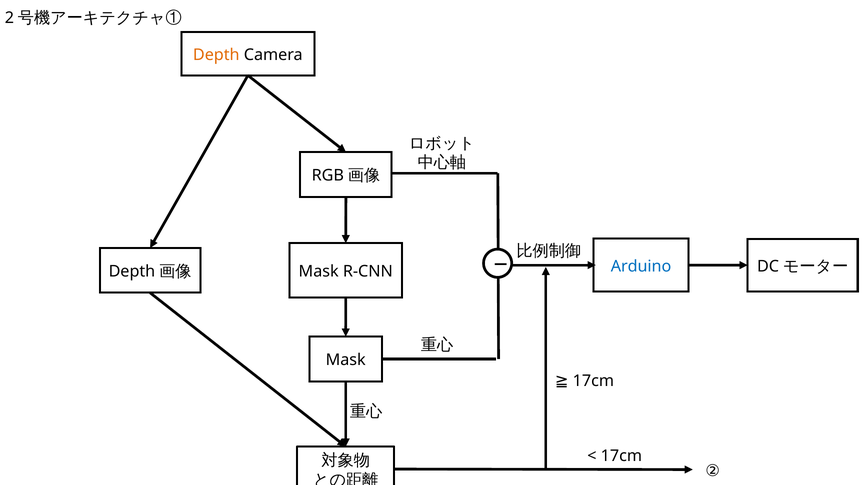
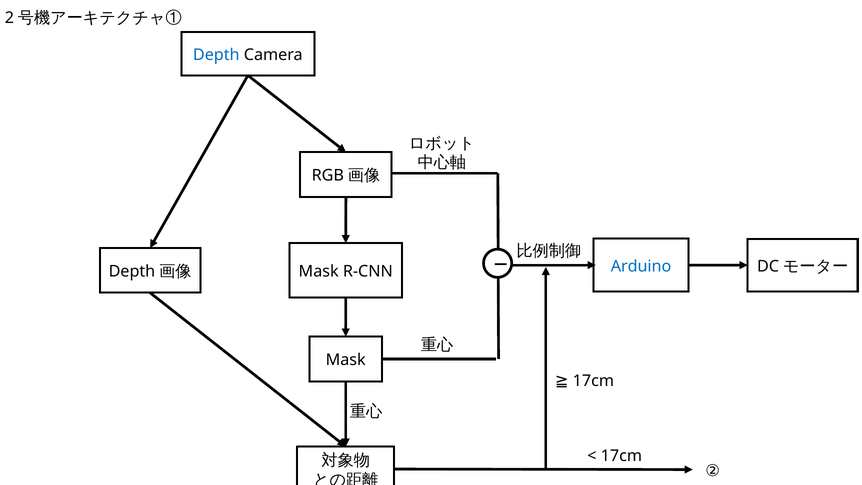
Depth colour: orange -> blue
